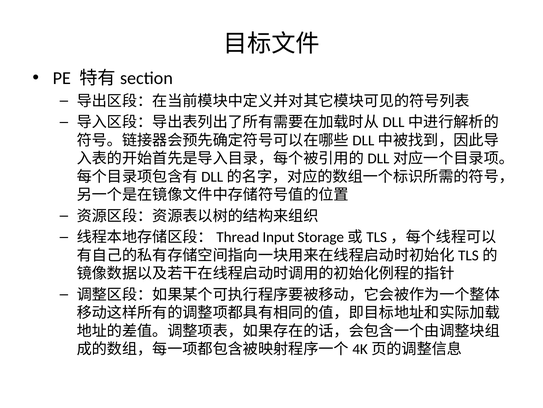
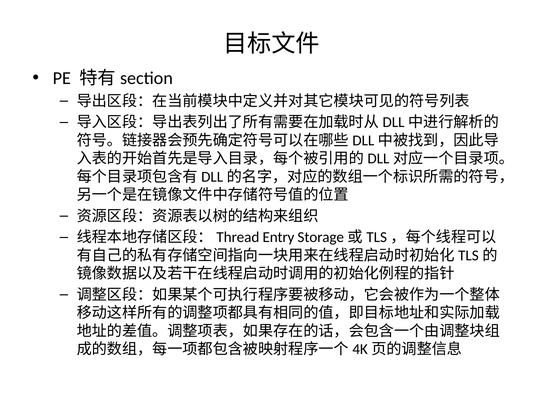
Input: Input -> Entry
